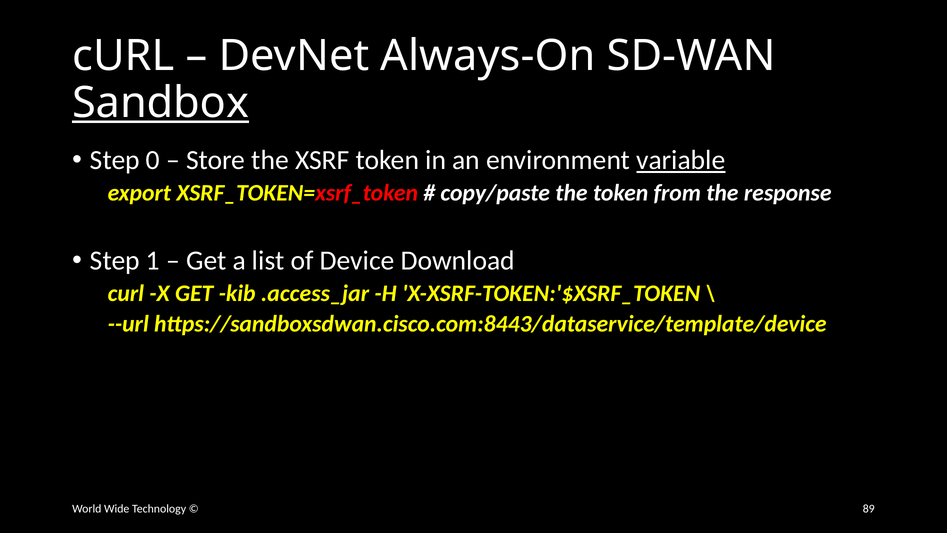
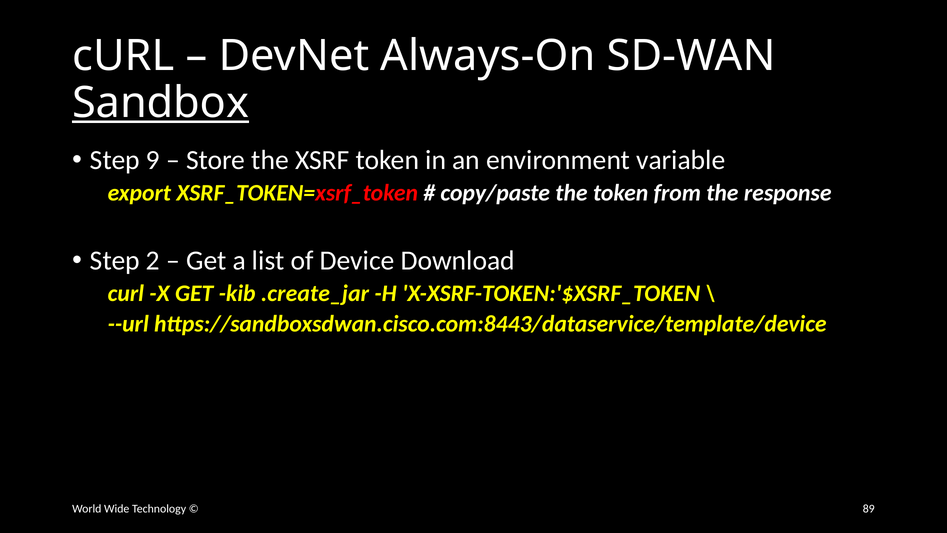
0: 0 -> 9
variable underline: present -> none
1: 1 -> 2
.access_jar: .access_jar -> .create_jar
